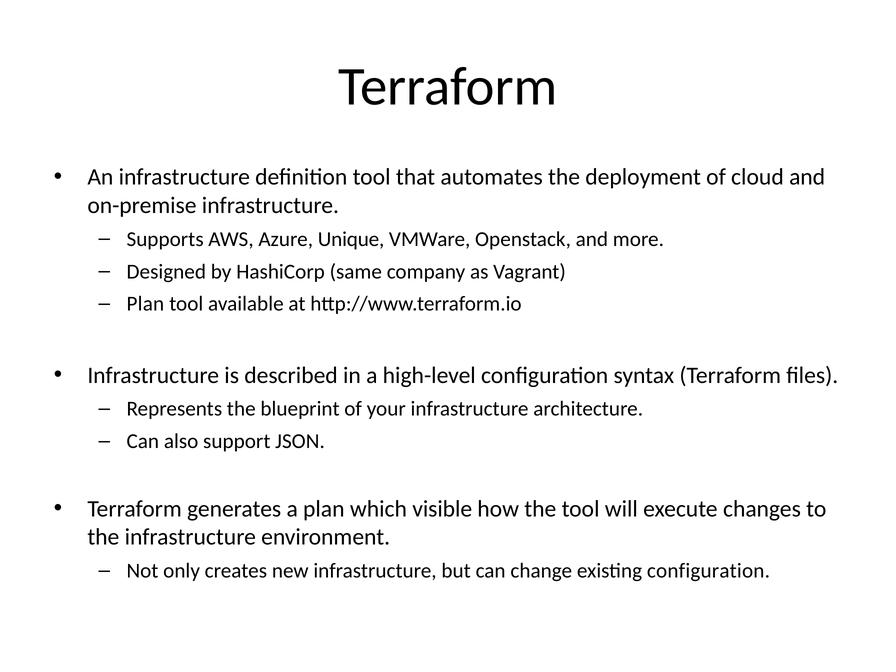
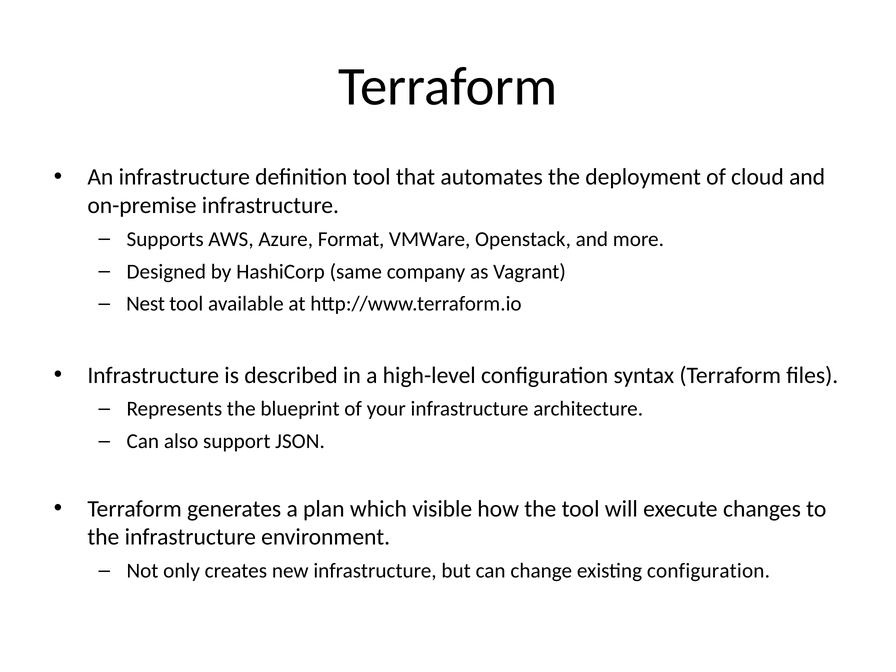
Unique: Unique -> Format
Plan at (145, 304): Plan -> Nest
